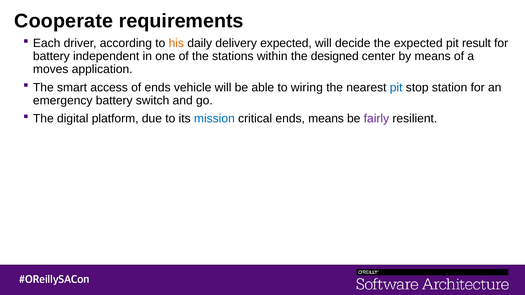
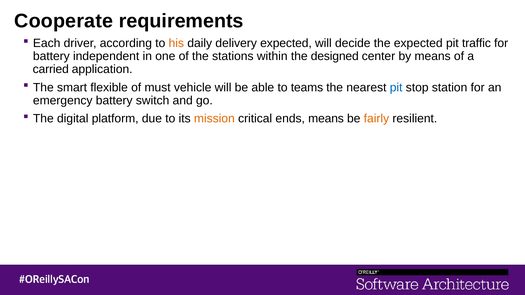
result: result -> traffic
moves: moves -> carried
access: access -> flexible
of ends: ends -> must
wiring: wiring -> teams
mission colour: blue -> orange
fairly colour: purple -> orange
